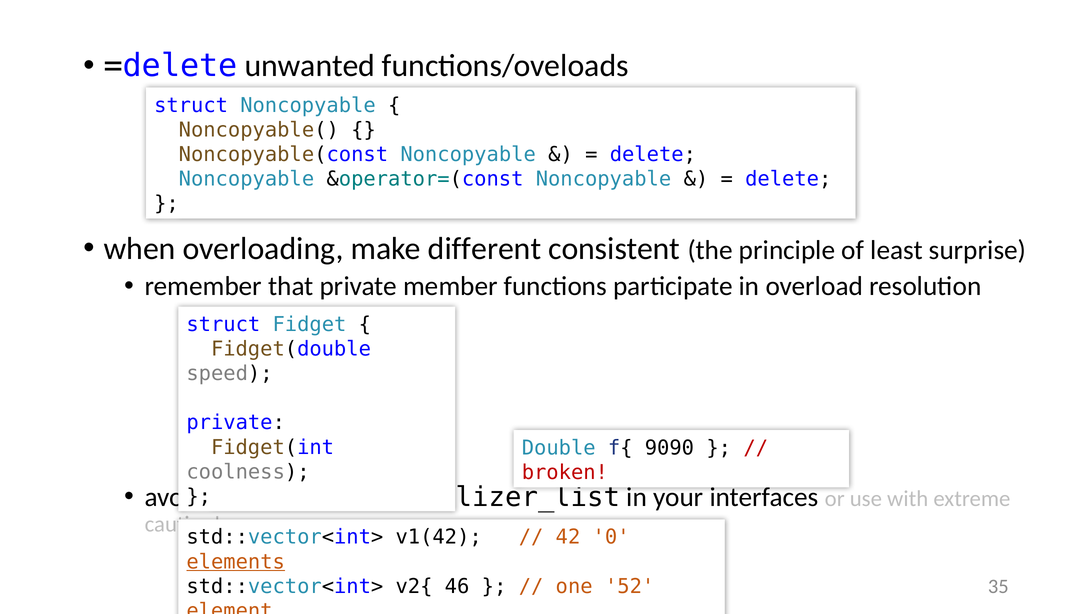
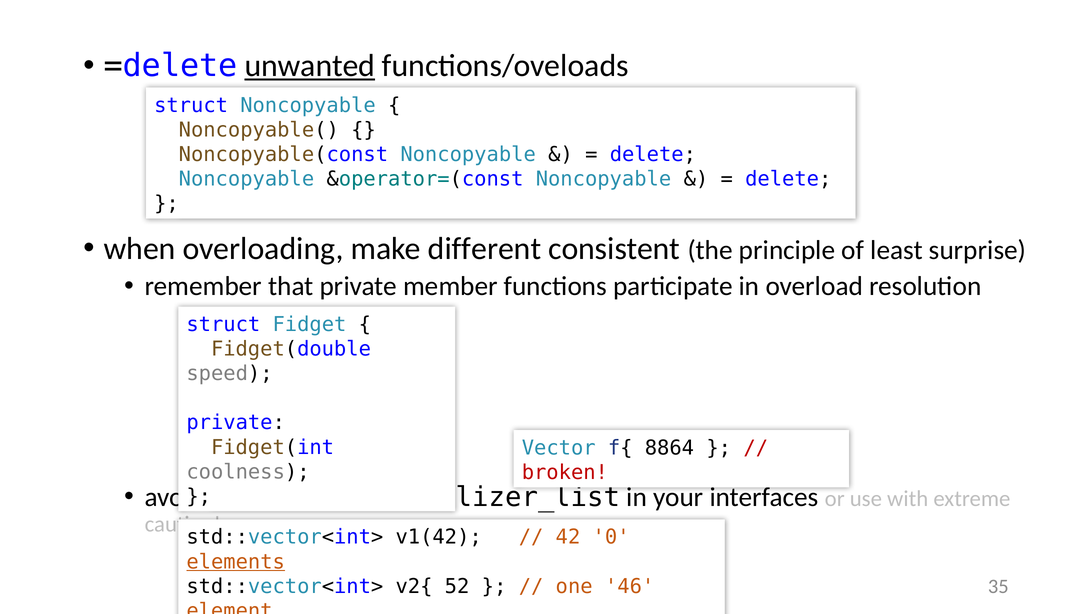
unwanted underline: none -> present
Double: Double -> Vector
9090: 9090 -> 8864
46: 46 -> 52
52: 52 -> 46
